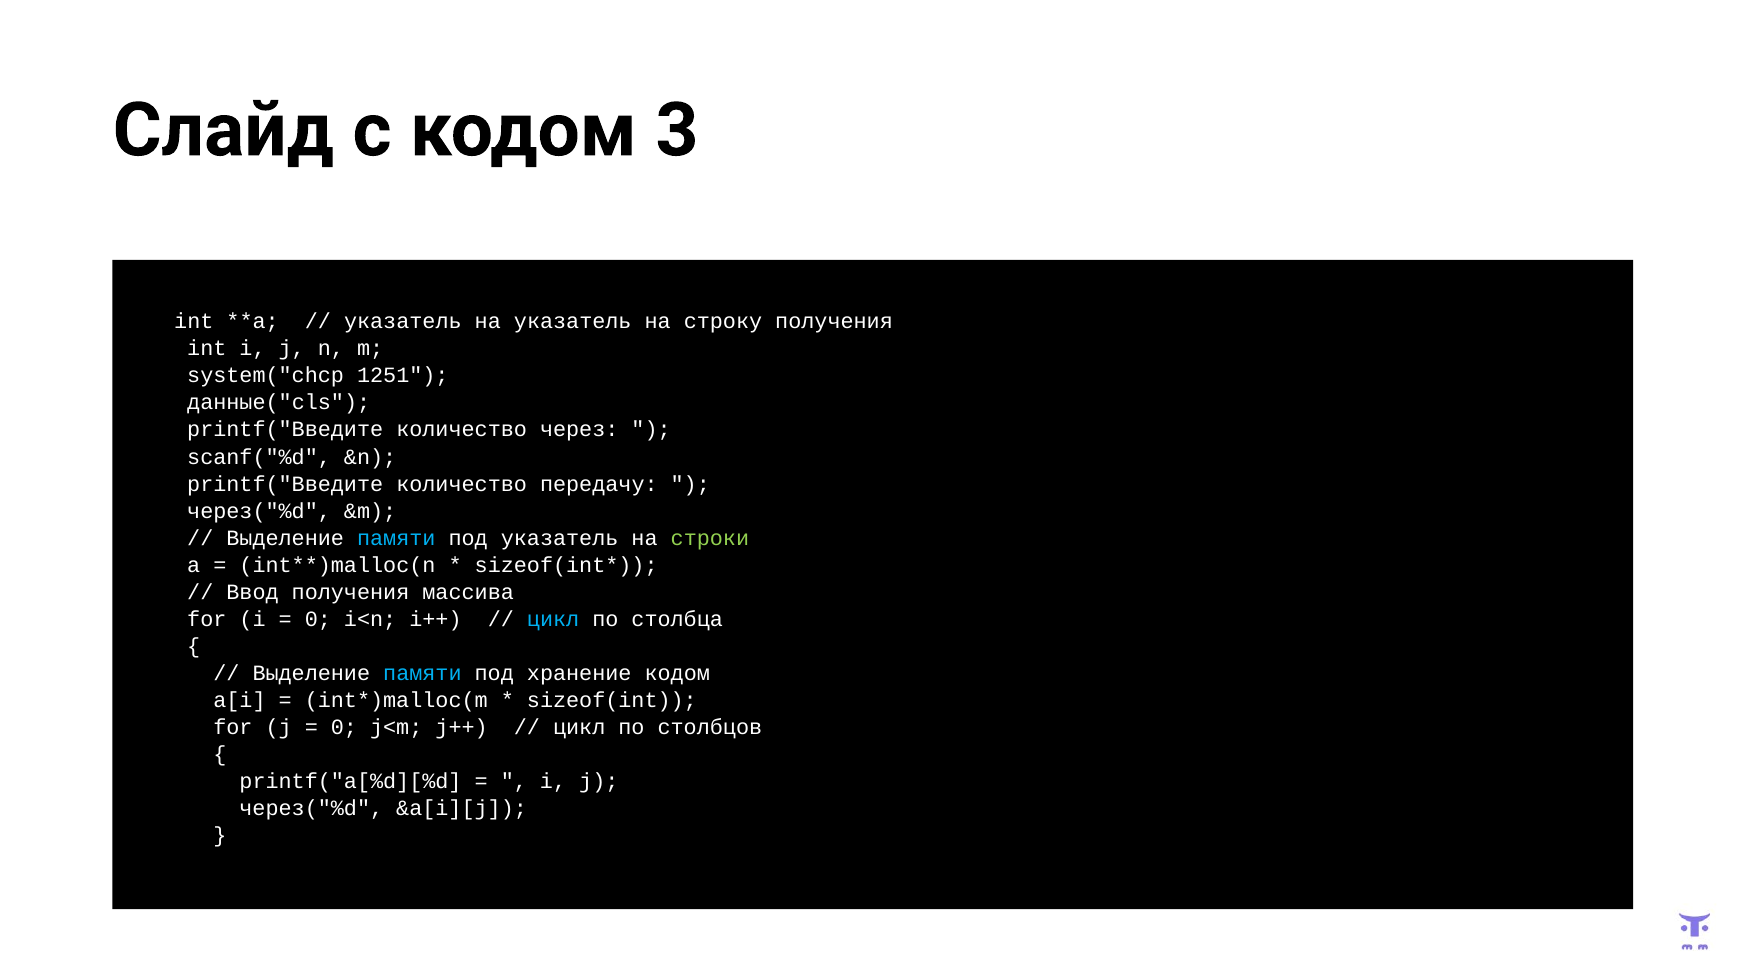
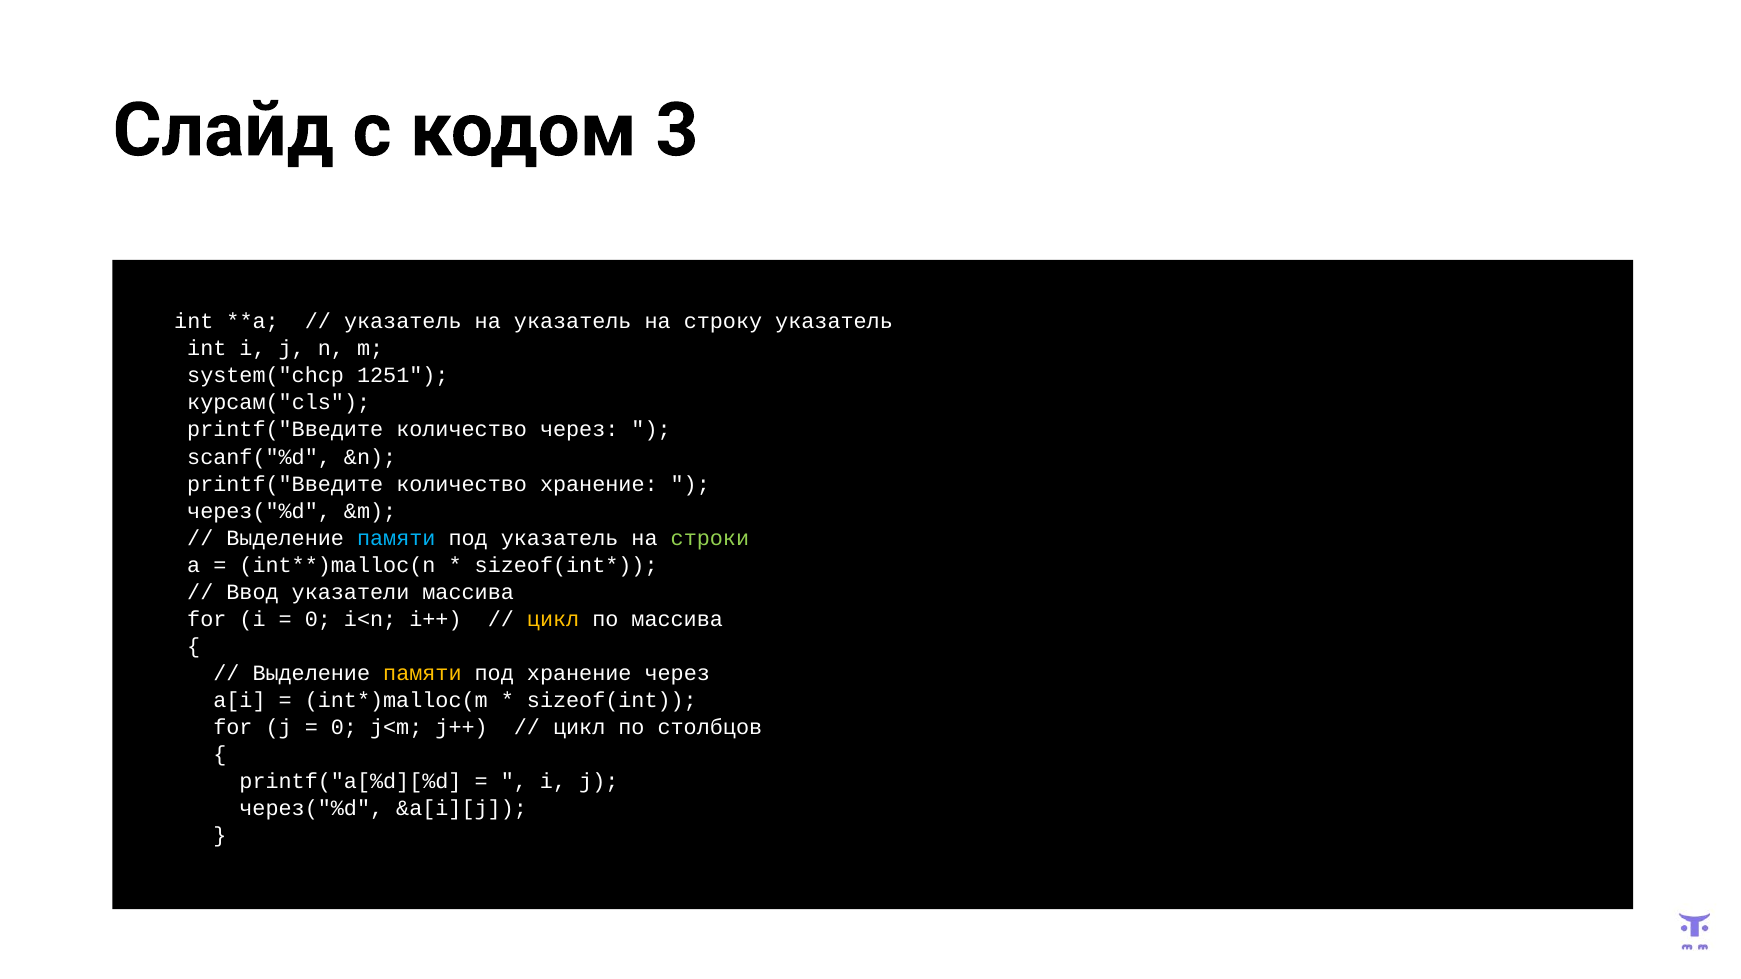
строку получения: получения -> указатель
данные("cls: данные("cls -> курсам("cls
количество передачу: передачу -> хранение
Ввод получения: получения -> указатели
цикл at (553, 619) colour: light blue -> yellow
по столбца: столбца -> массива
памяти at (422, 674) colour: light blue -> yellow
хранение кодом: кодом -> через
